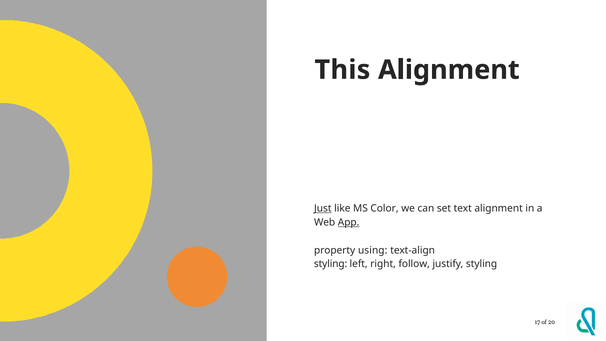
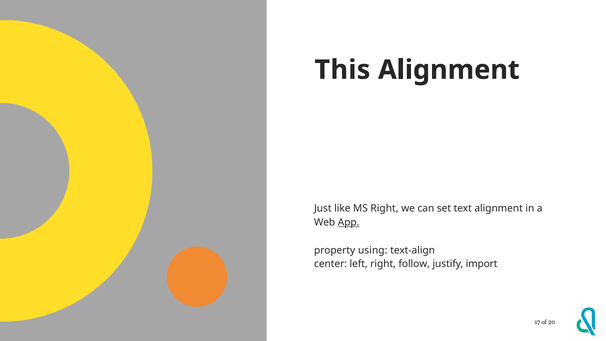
Just underline: present -> none
MS Color: Color -> Right
styling at (331, 264): styling -> center
justify styling: styling -> import
